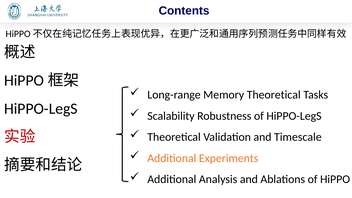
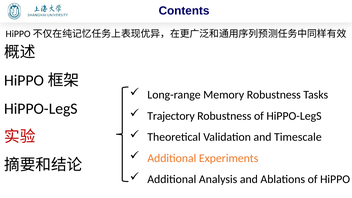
Memory Theoretical: Theoretical -> Robustness
Scalability: Scalability -> Trajectory
